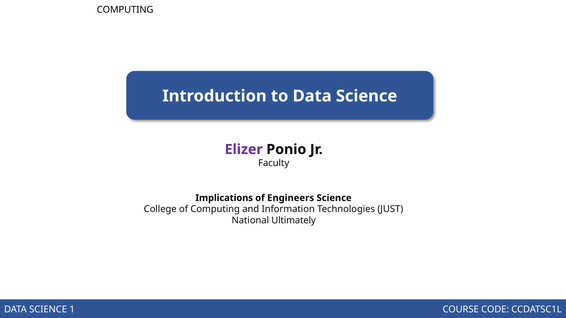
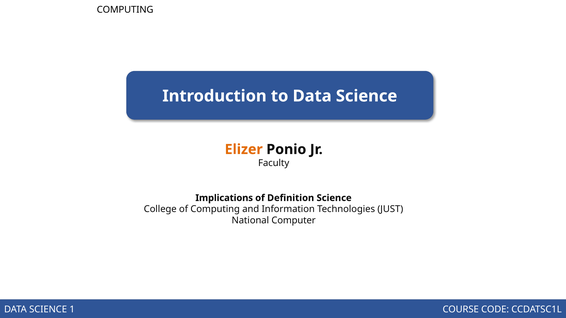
Elizer colour: purple -> orange
Engineers: Engineers -> Definition
Ultimately: Ultimately -> Computer
